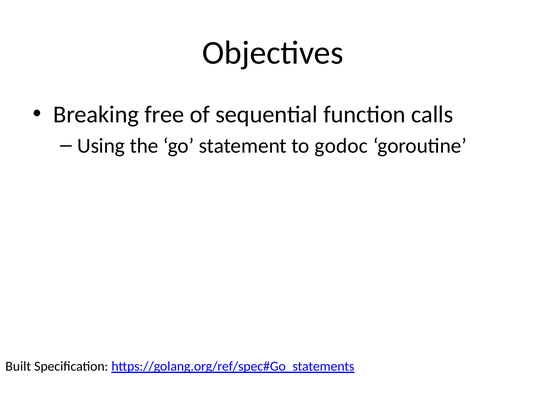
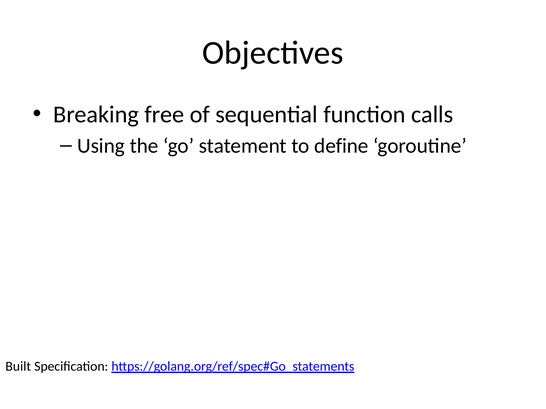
godoc: godoc -> define
